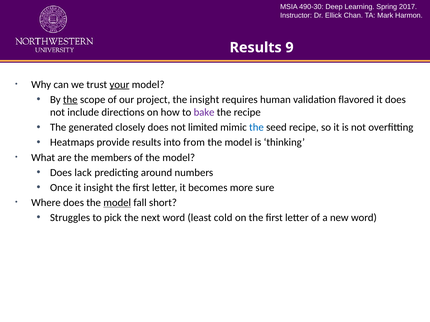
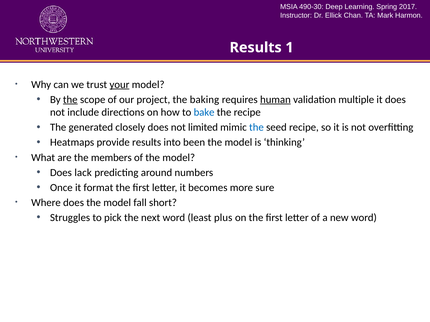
9: 9 -> 1
the insight: insight -> baking
human underline: none -> present
flavored: flavored -> multiple
bake colour: purple -> blue
from: from -> been
it insight: insight -> format
model at (117, 203) underline: present -> none
cold: cold -> plus
